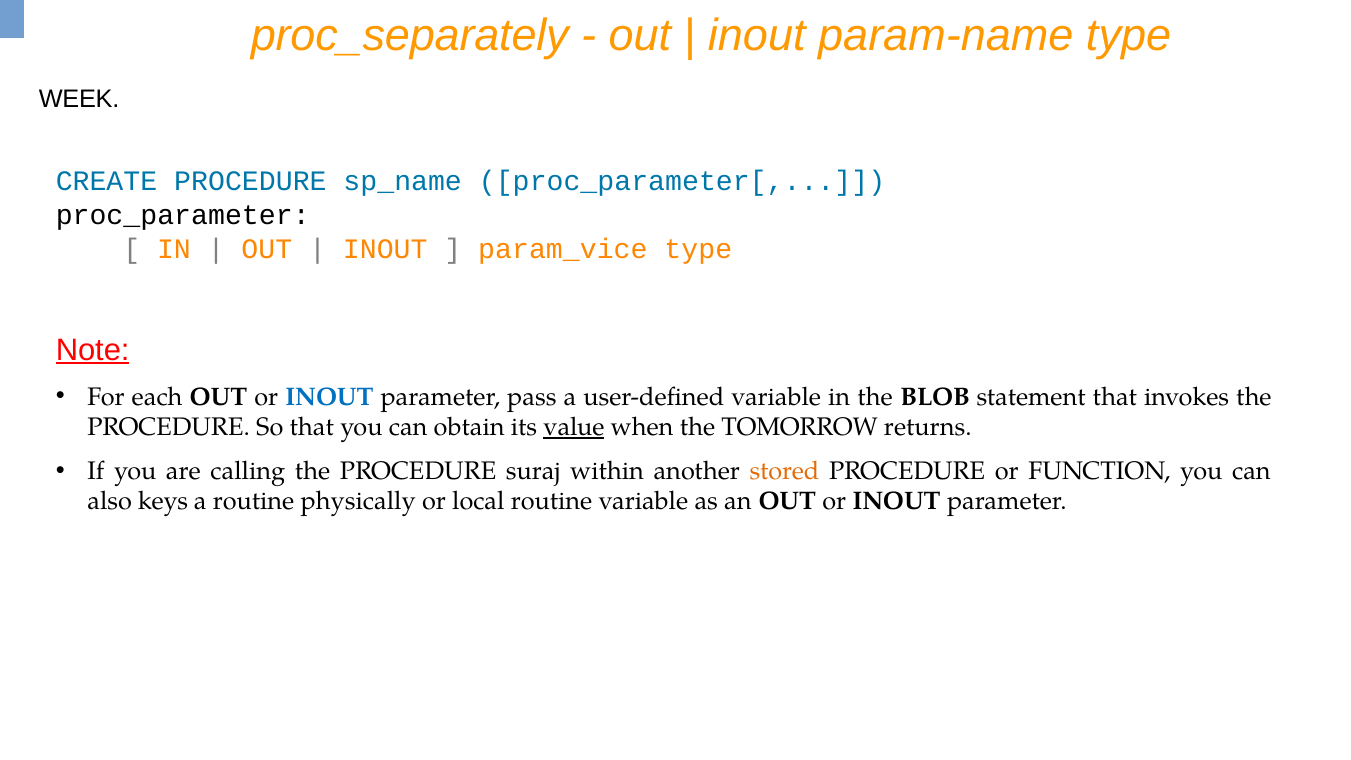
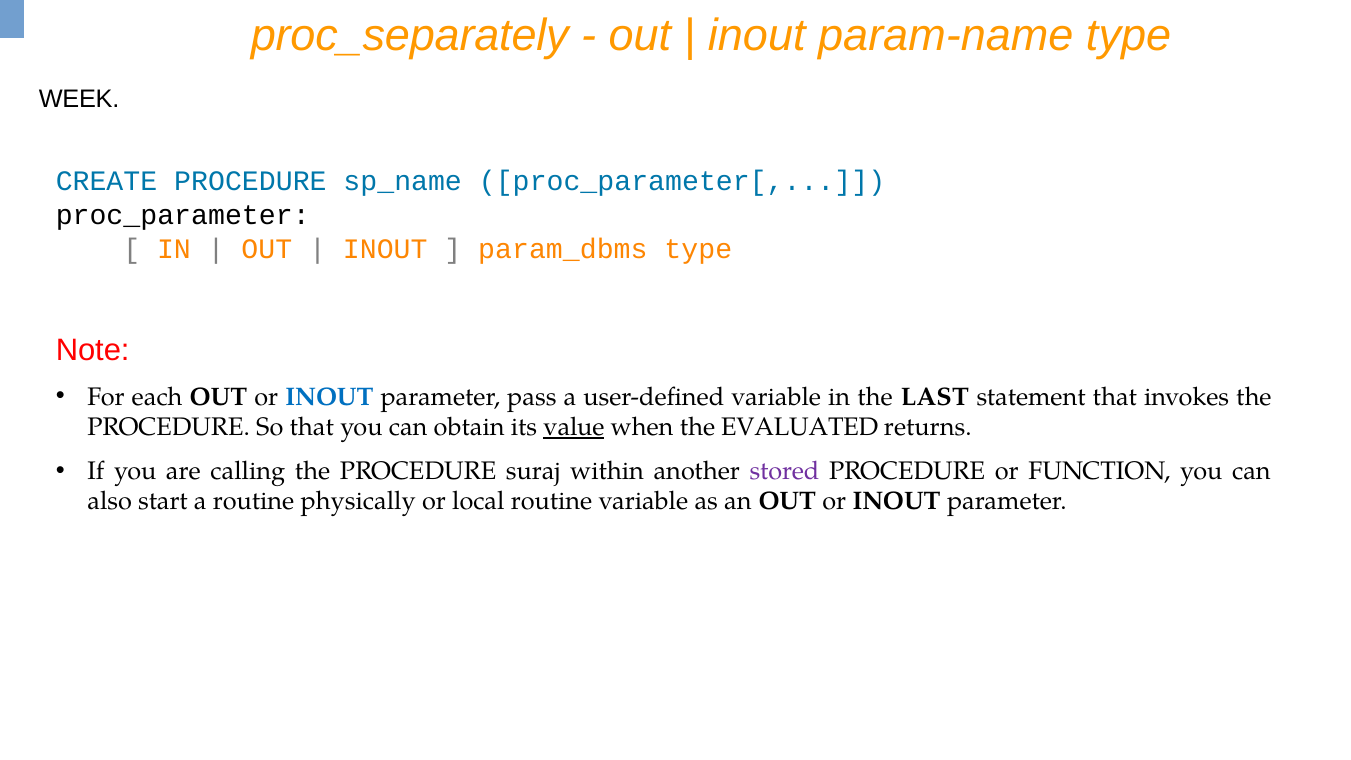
param_vice: param_vice -> param_dbms
Note underline: present -> none
BLOB: BLOB -> LAST
TOMORROW: TOMORROW -> EVALUATED
stored colour: orange -> purple
keys: keys -> start
